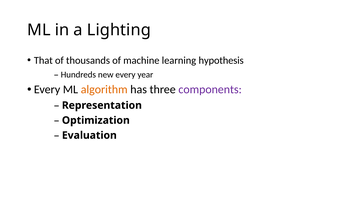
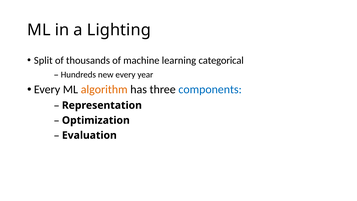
That: That -> Split
hypothesis: hypothesis -> categorical
components colour: purple -> blue
